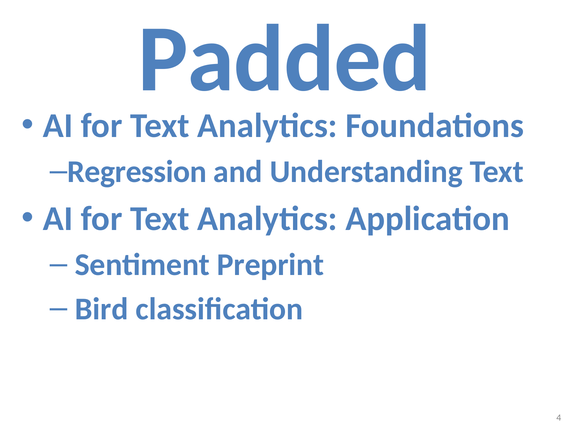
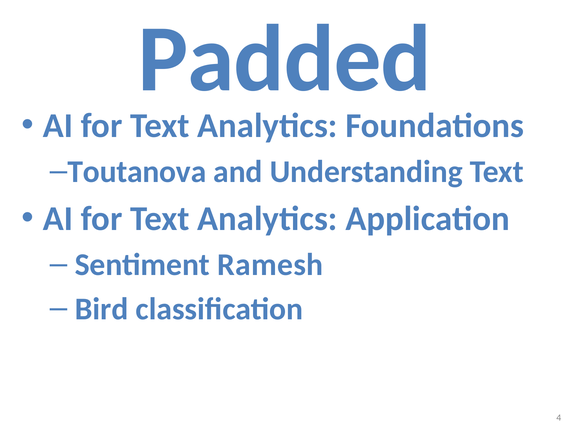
Regression: Regression -> Toutanova
Preprint: Preprint -> Ramesh
